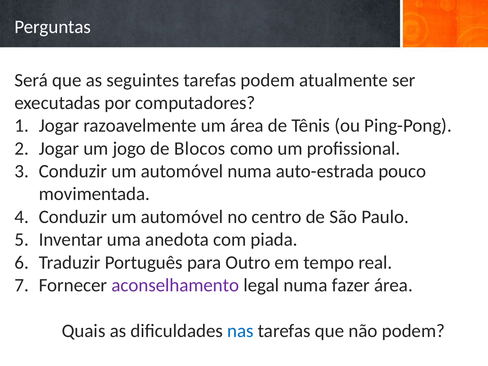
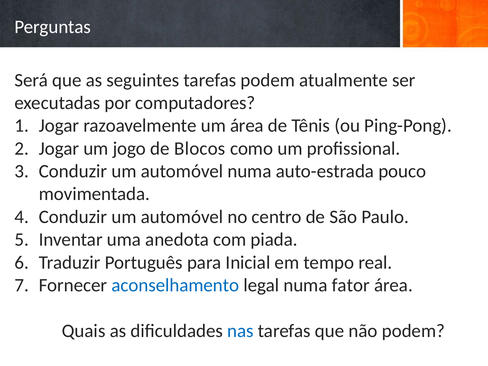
Outro: Outro -> Inicial
aconselhamento colour: purple -> blue
fazer: fazer -> fator
